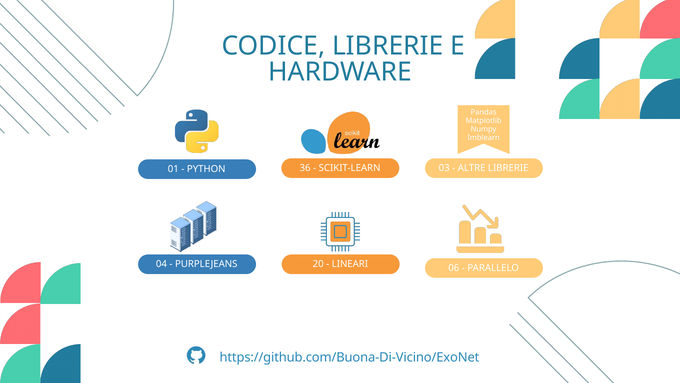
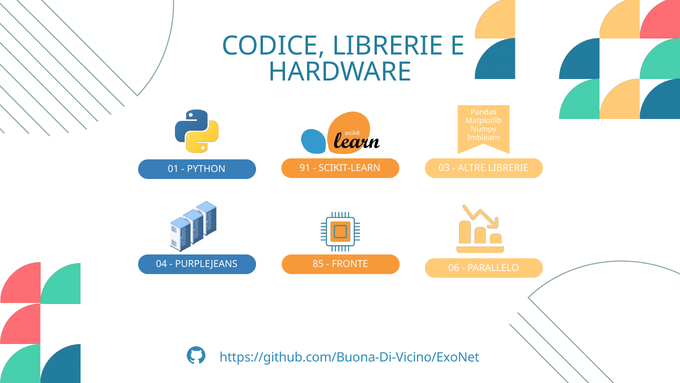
36: 36 -> 91
20: 20 -> 85
LINEARI: LINEARI -> FRONTE
